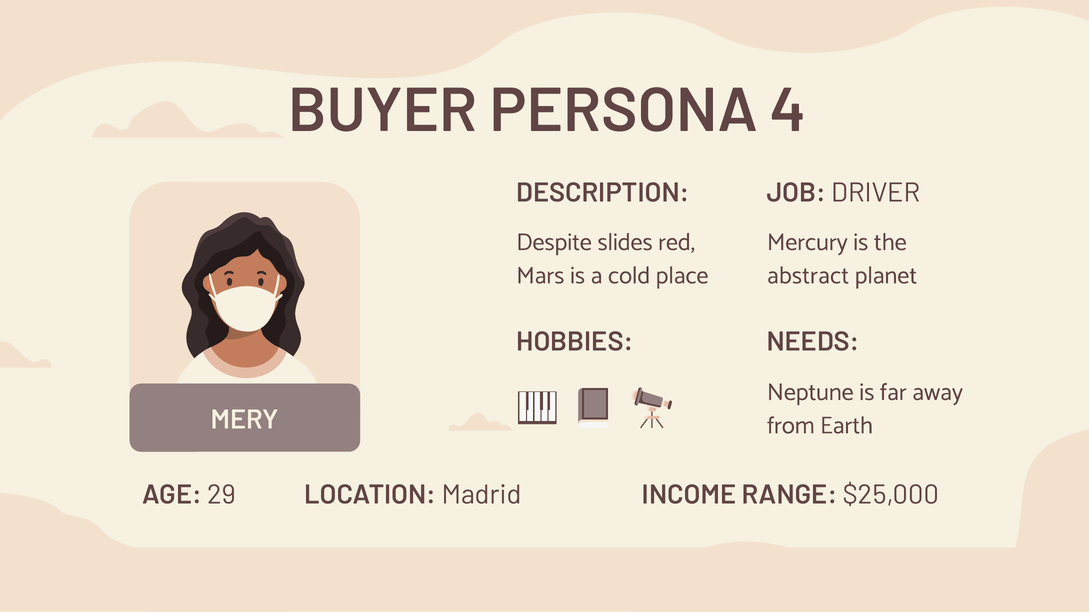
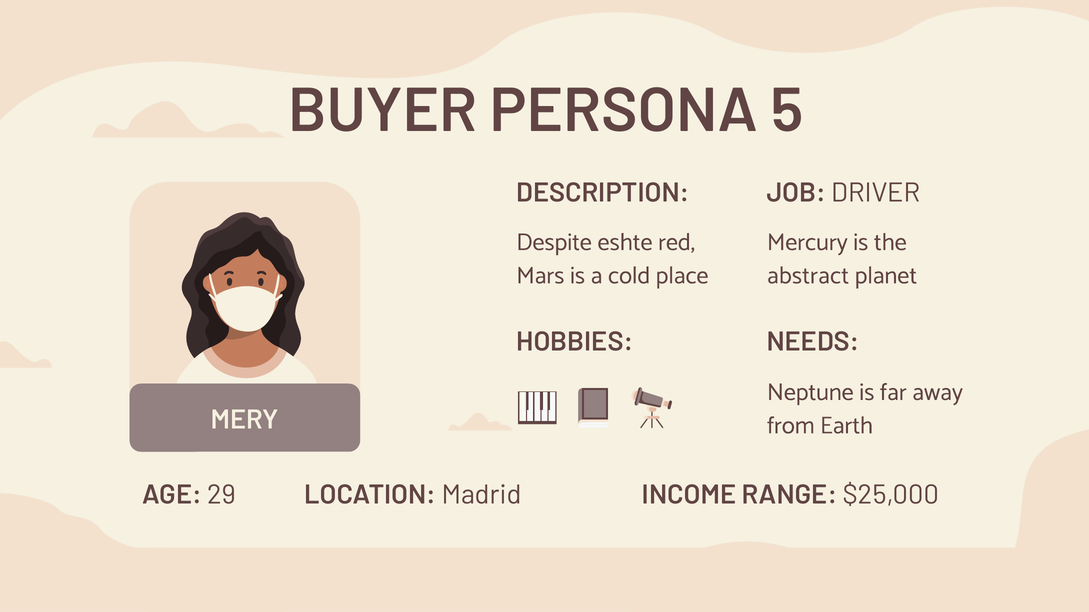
4: 4 -> 5
slides: slides -> eshte
